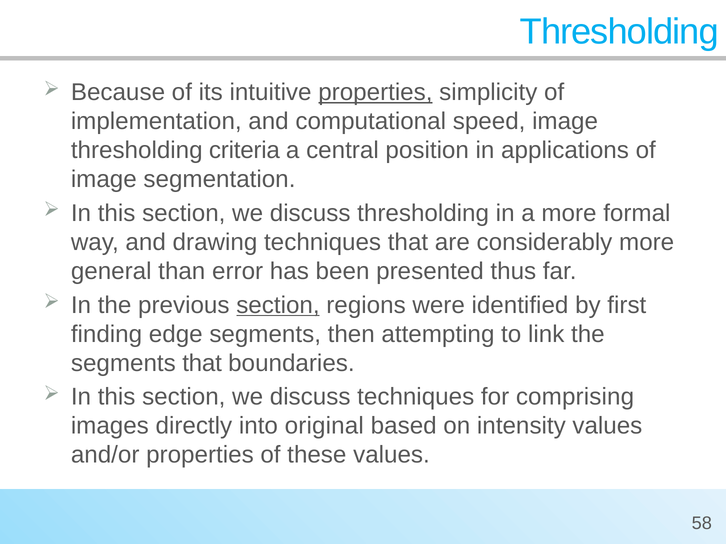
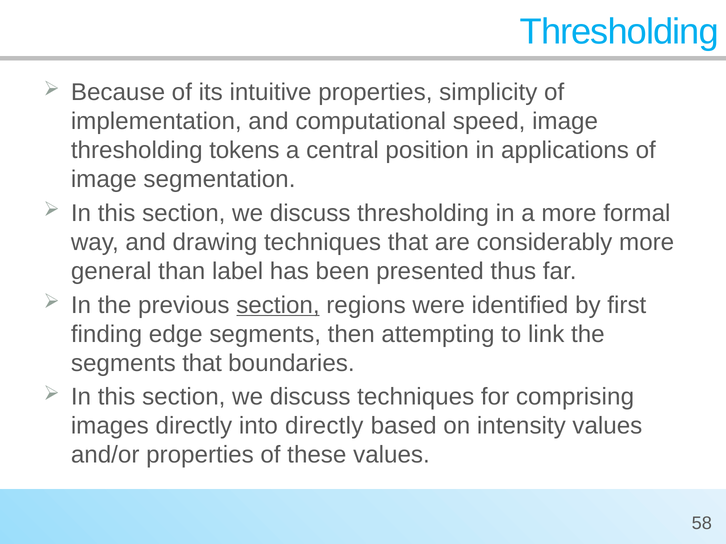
properties at (375, 92) underline: present -> none
criteria: criteria -> tokens
error: error -> label
into original: original -> directly
